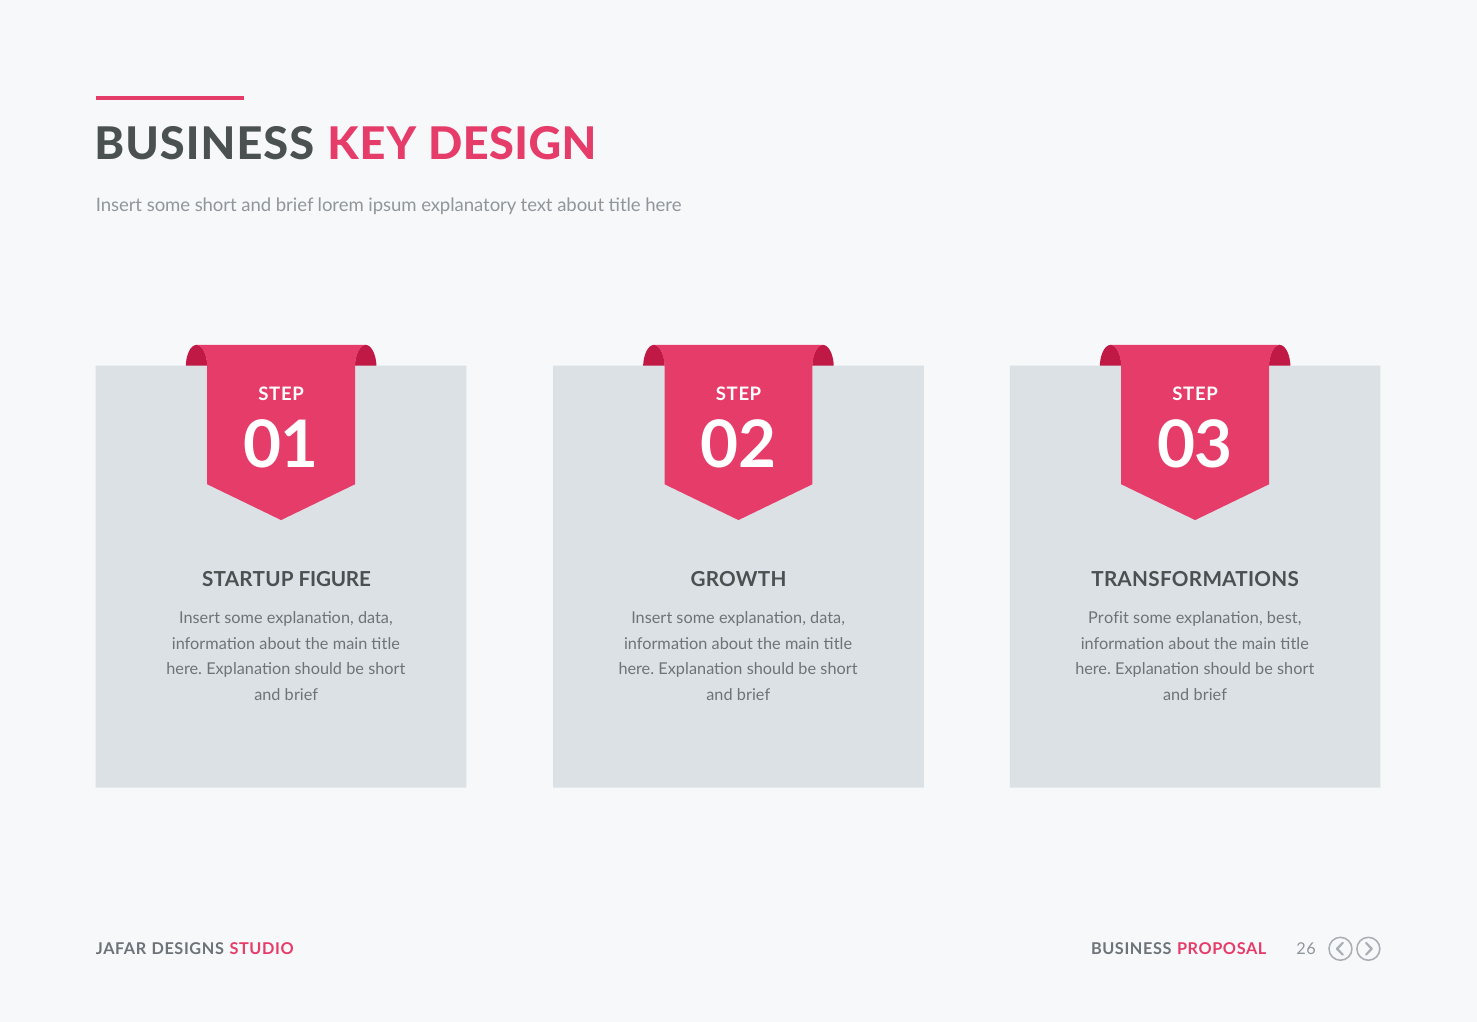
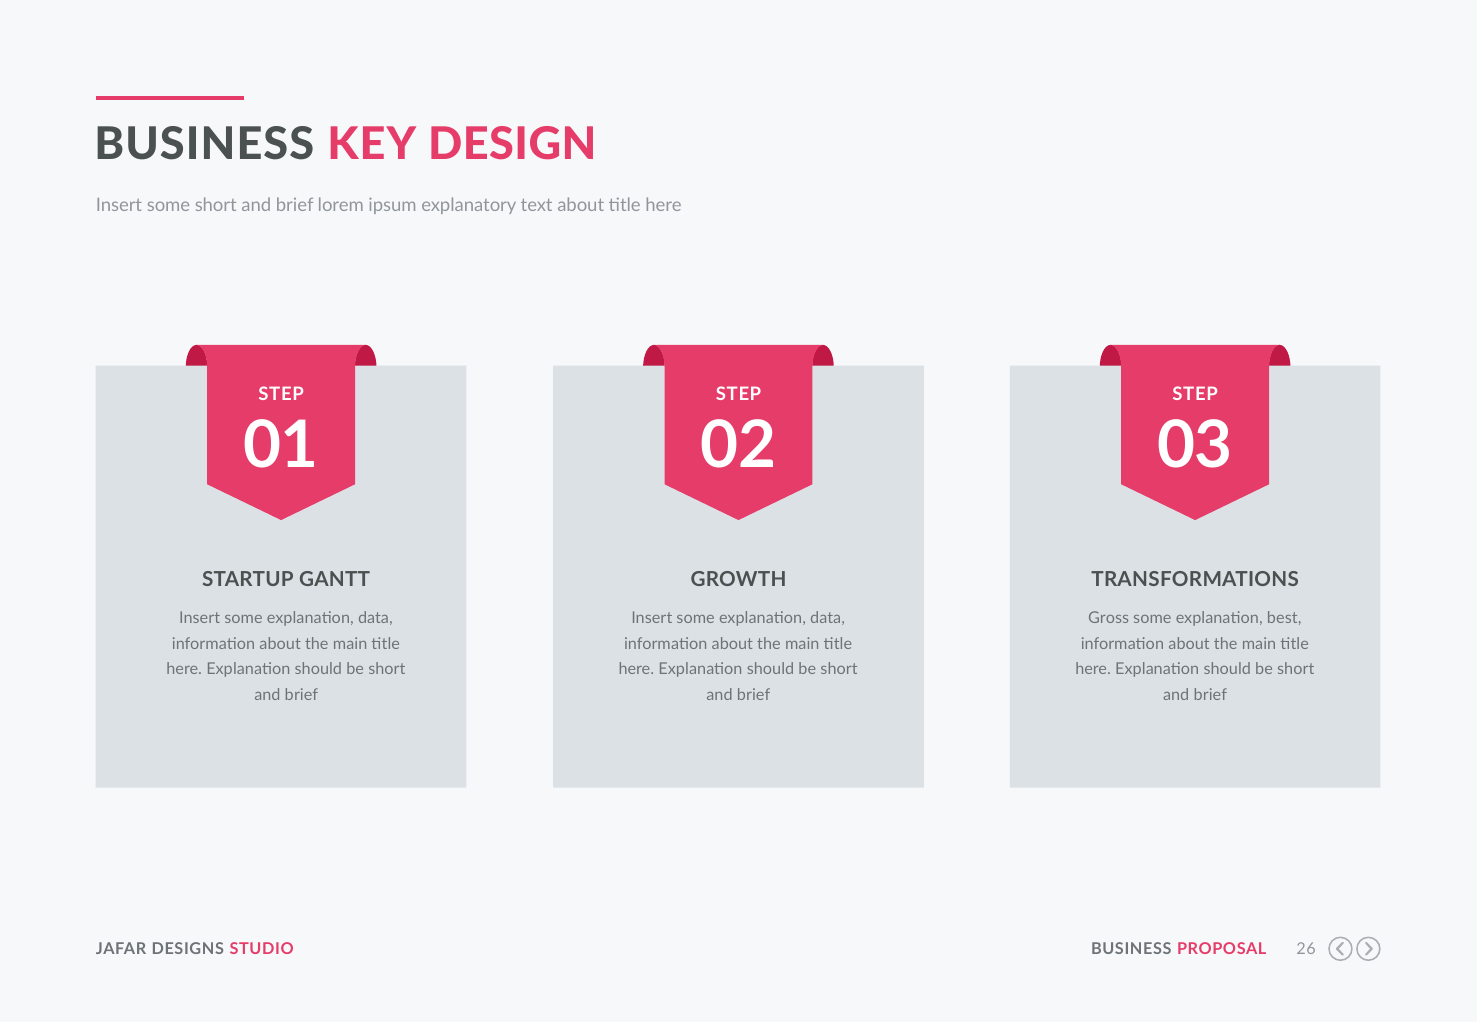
FIGURE: FIGURE -> GANTT
Profit: Profit -> Gross
